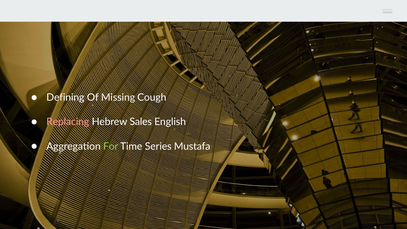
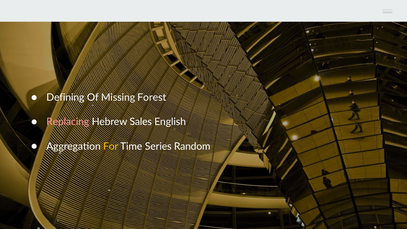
Cough: Cough -> Forest
For colour: light green -> yellow
Mustafa: Mustafa -> Random
